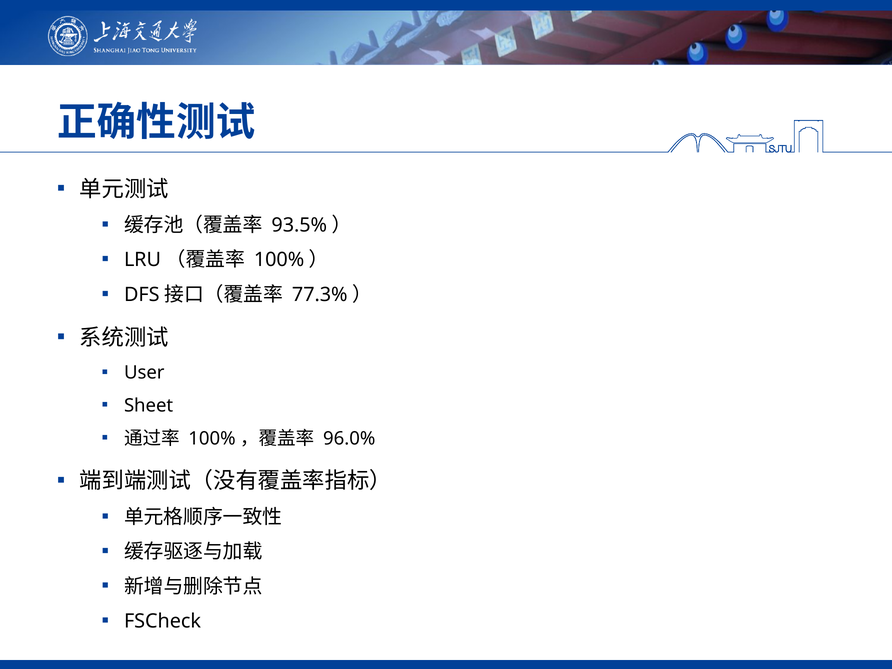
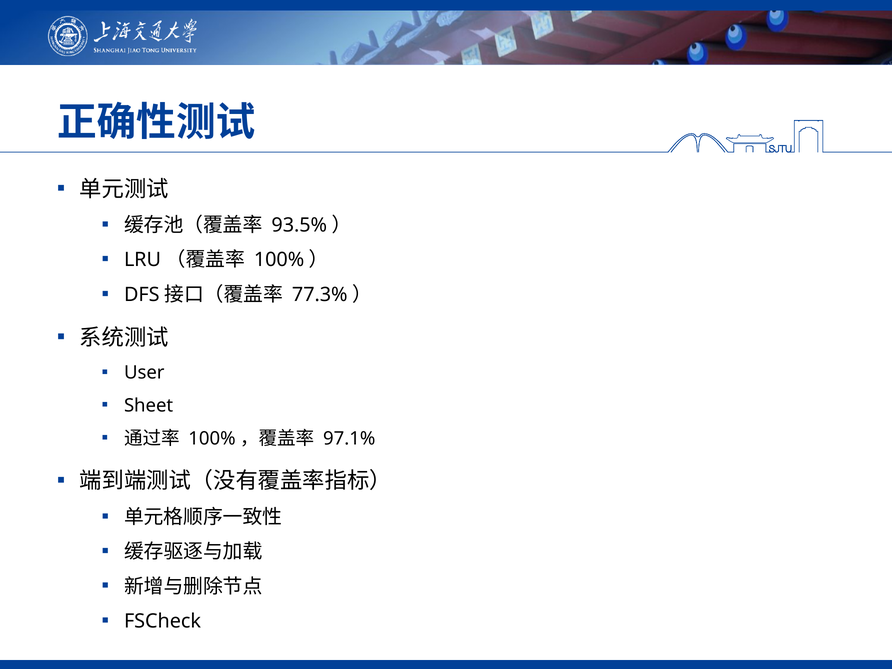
96.0%: 96.0% -> 97.1%
